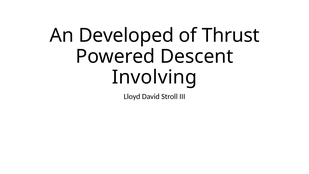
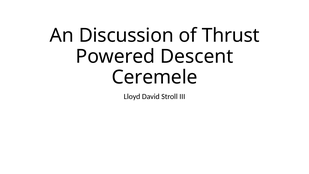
Developed: Developed -> Discussion
Involving: Involving -> Ceremele
